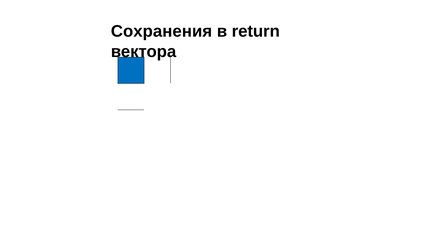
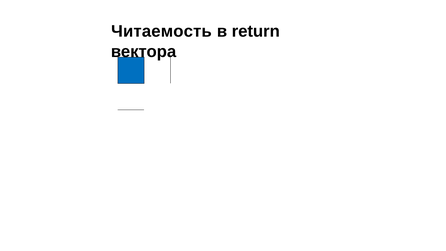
Сохранения: Сохранения -> Читаемость
